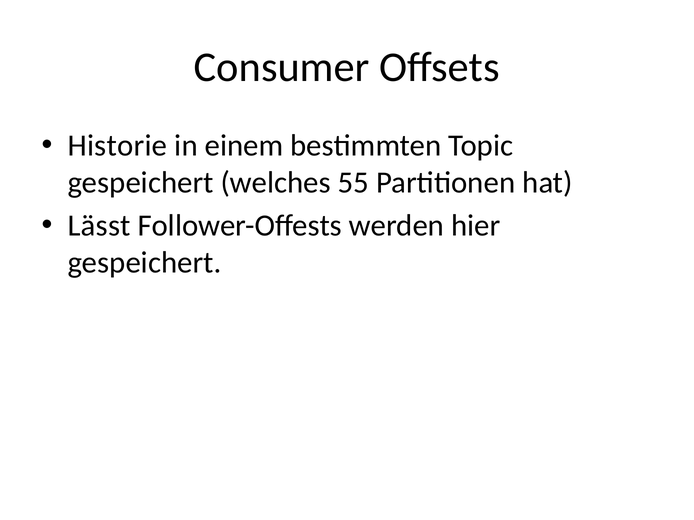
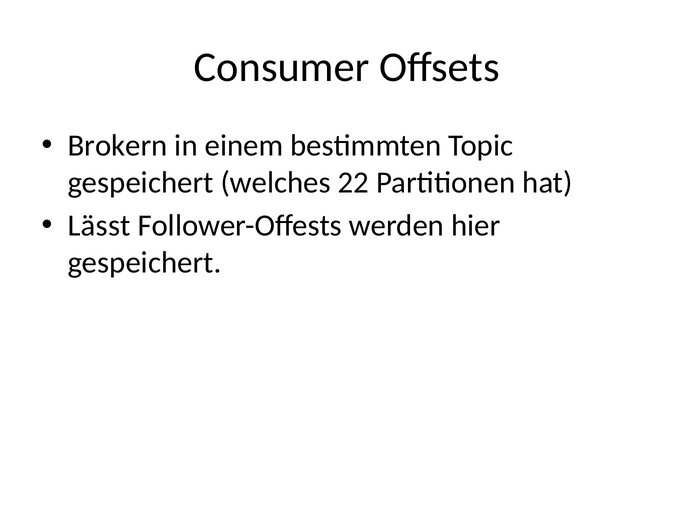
Historie: Historie -> Brokern
55: 55 -> 22
